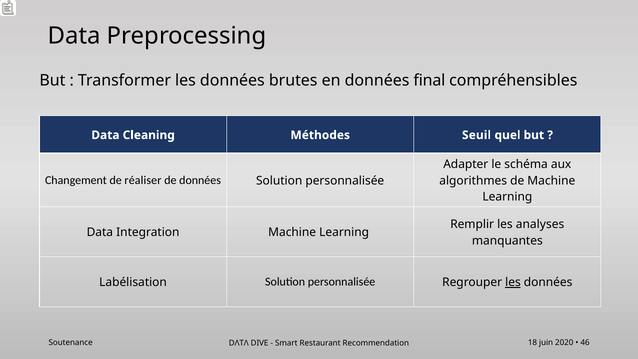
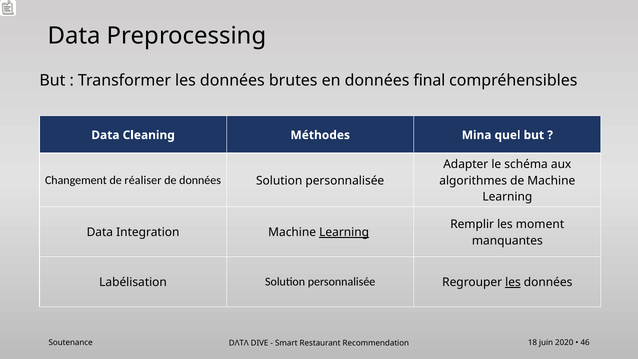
Seuil: Seuil -> Mina
analyses: analyses -> moment
Learning at (344, 232) underline: none -> present
